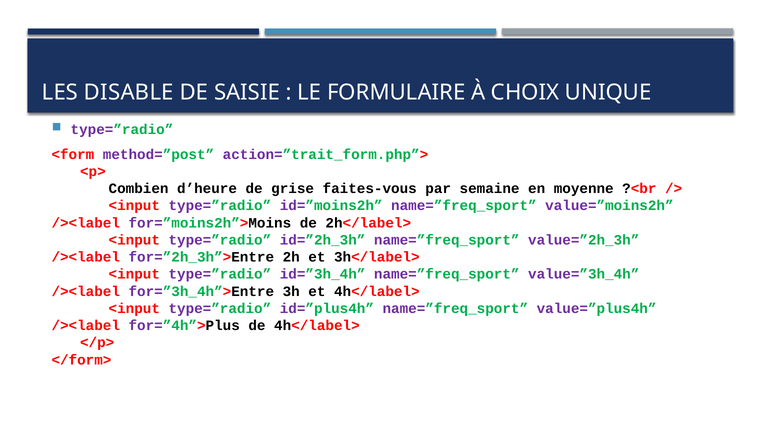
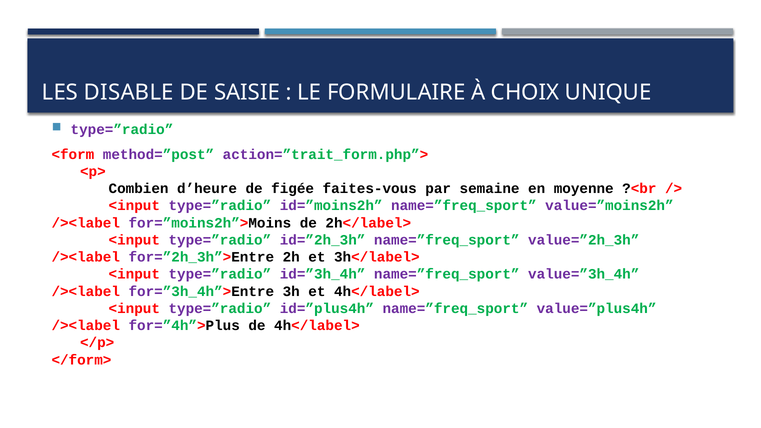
grise: grise -> figée
